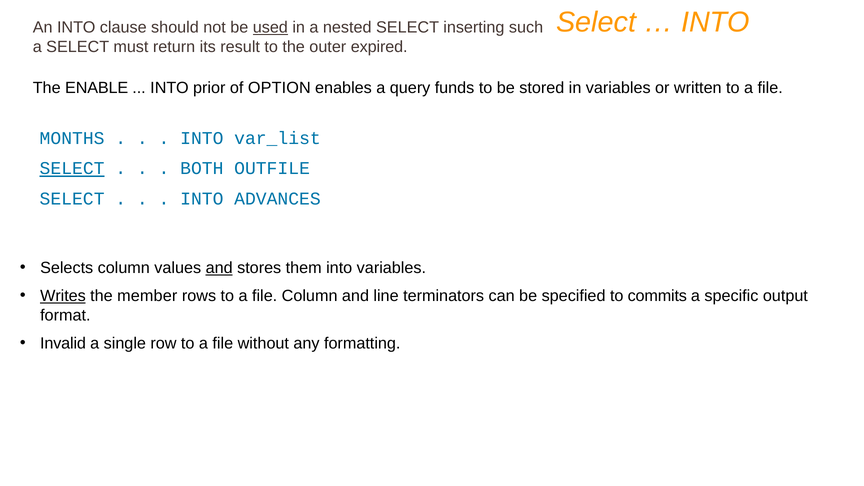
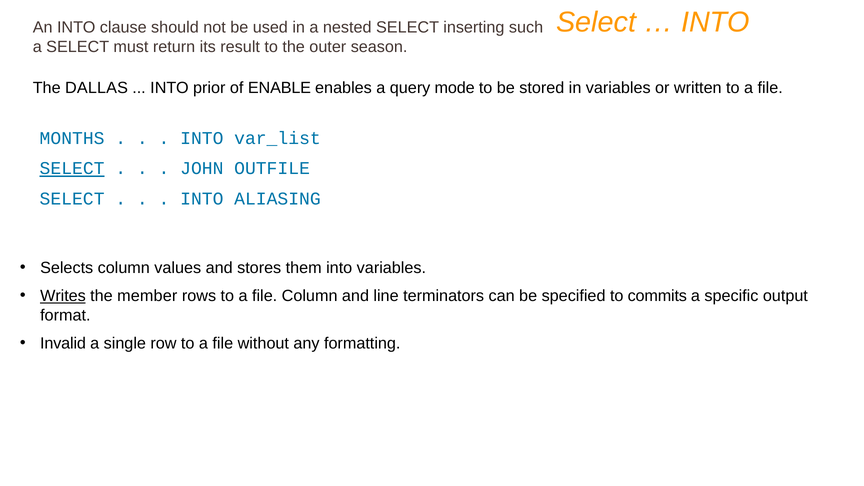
used underline: present -> none
expired: expired -> season
ENABLE: ENABLE -> DALLAS
OPTION: OPTION -> ENABLE
funds: funds -> mode
BOTH: BOTH -> JOHN
ADVANCES: ADVANCES -> ALIASING
and at (219, 268) underline: present -> none
